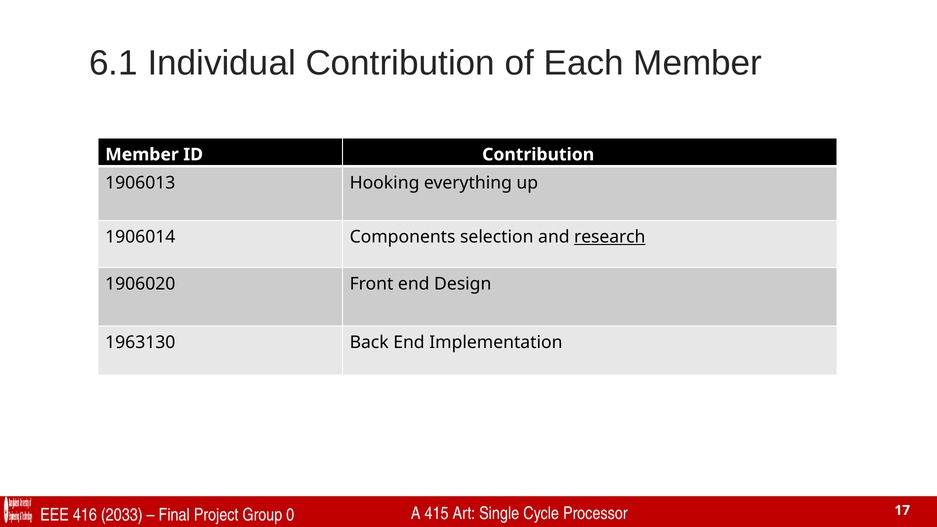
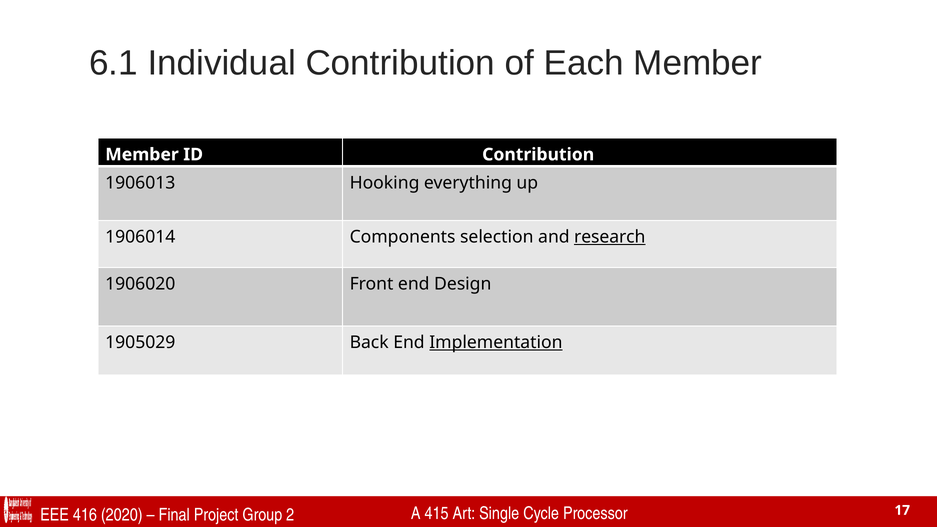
1963130: 1963130 -> 1905029
Implementation underline: none -> present
2033: 2033 -> 2020
0: 0 -> 2
